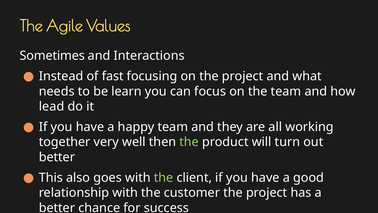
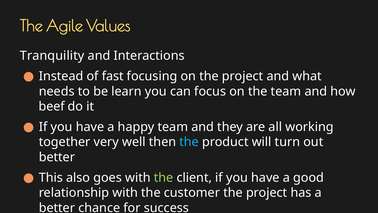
Sometimes: Sometimes -> Tranquility
lead: lead -> beef
the at (189, 142) colour: light green -> light blue
